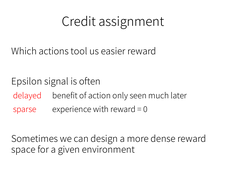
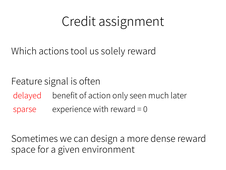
easier: easier -> solely
Epsilon: Epsilon -> Feature
